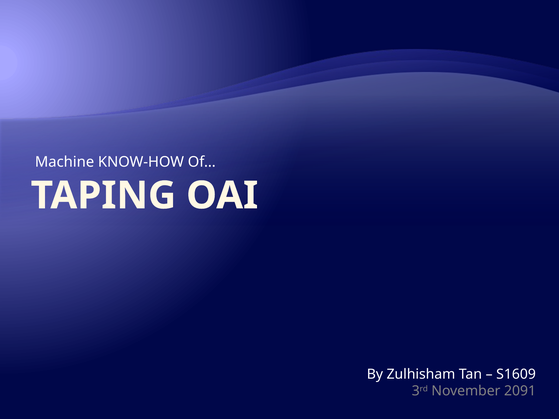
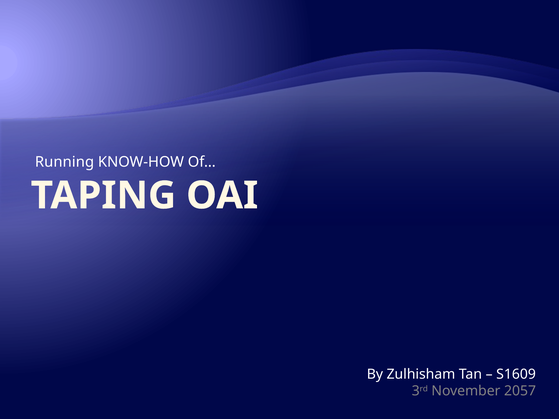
Machine: Machine -> Running
2091: 2091 -> 2057
